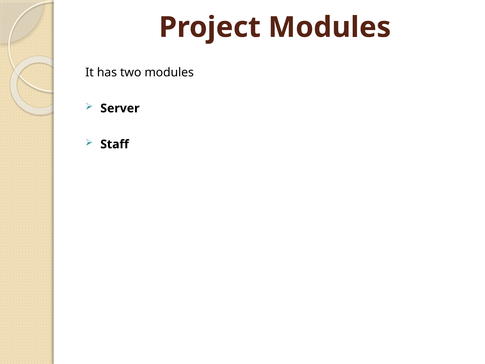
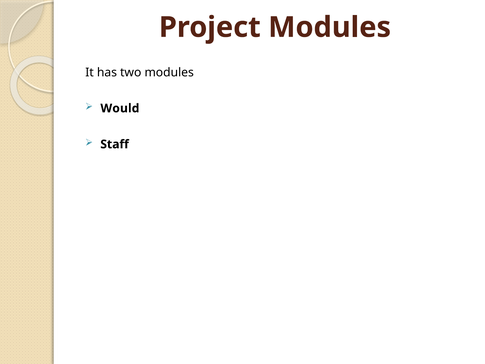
Server: Server -> Would
